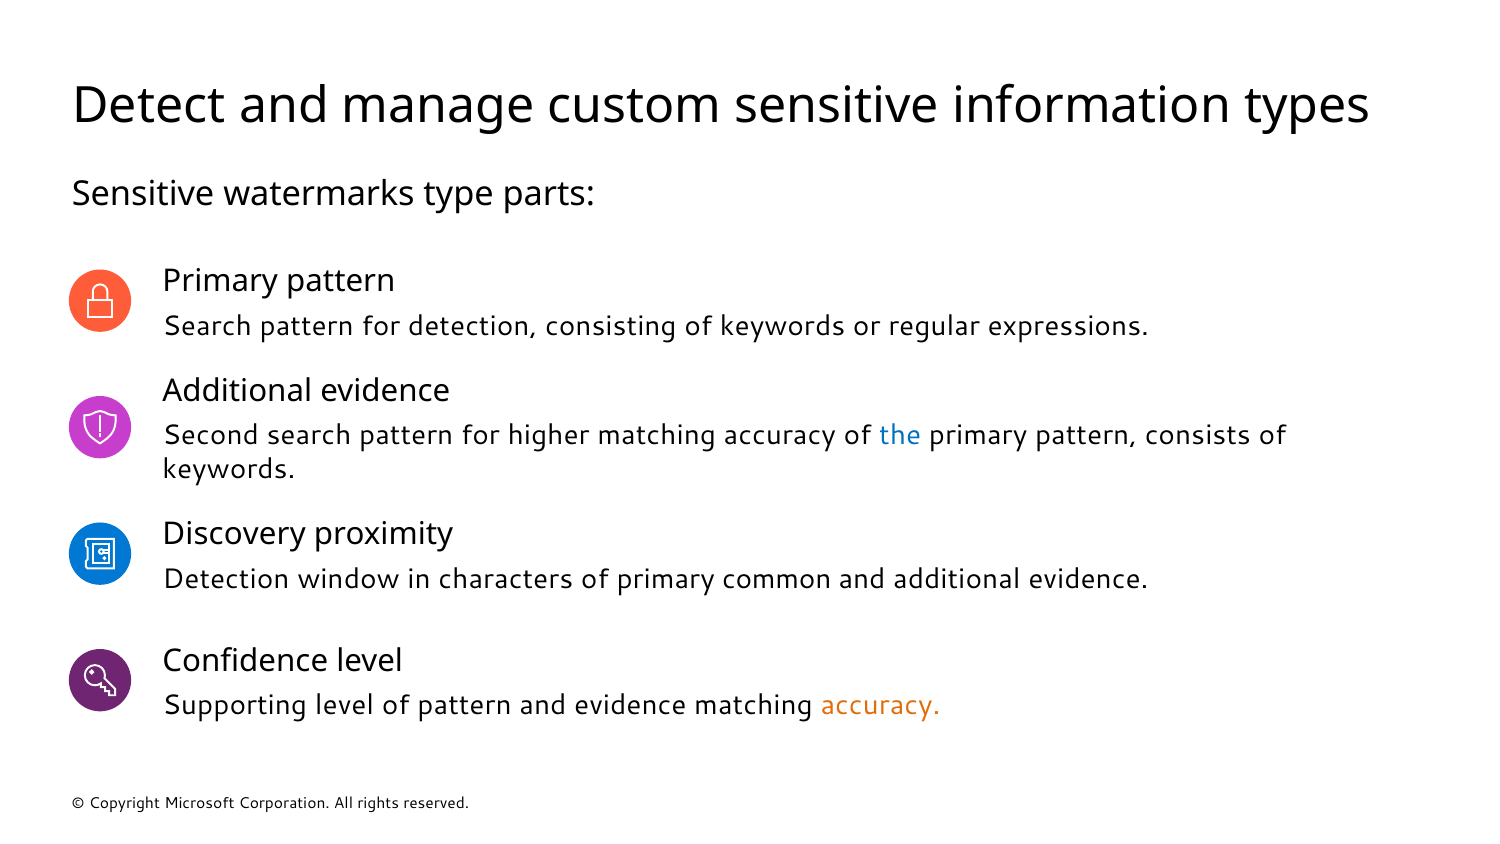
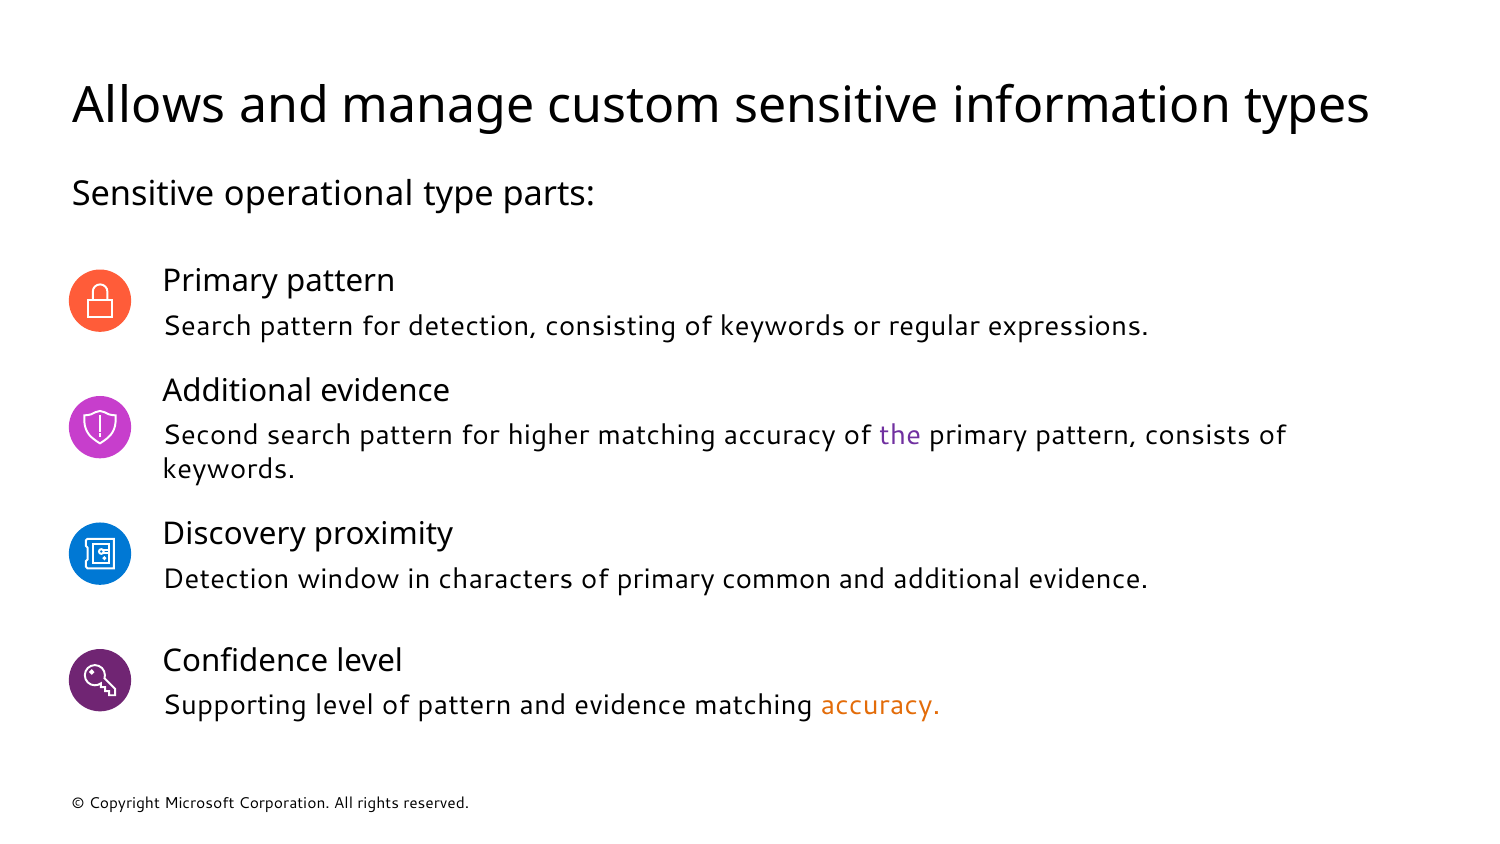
Detect: Detect -> Allows
watermarks: watermarks -> operational
the colour: blue -> purple
